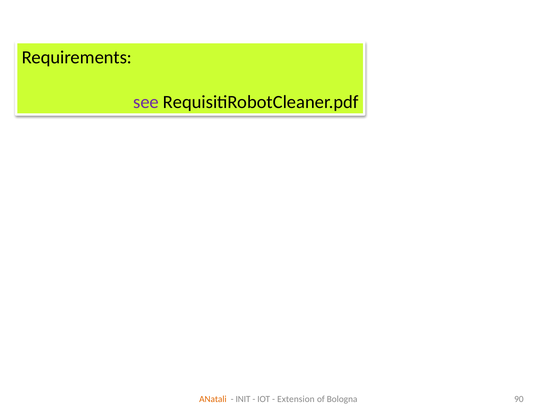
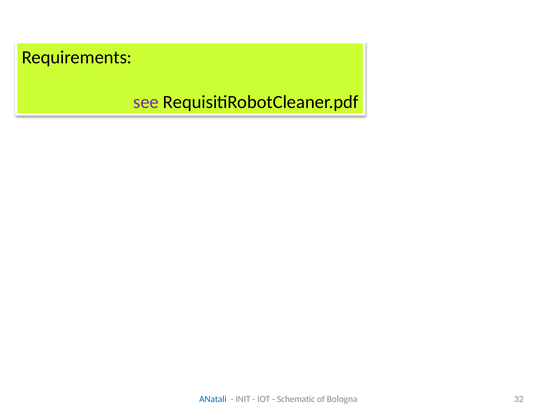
ANatali colour: orange -> blue
Extension: Extension -> Schematic
90: 90 -> 32
